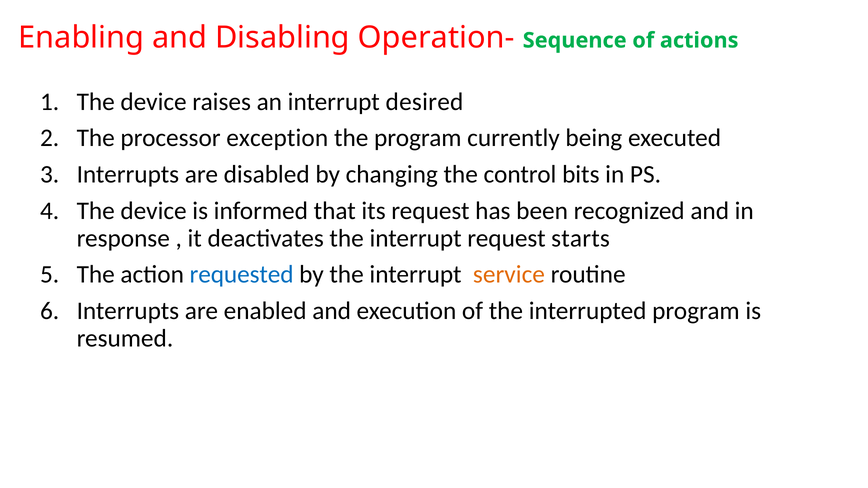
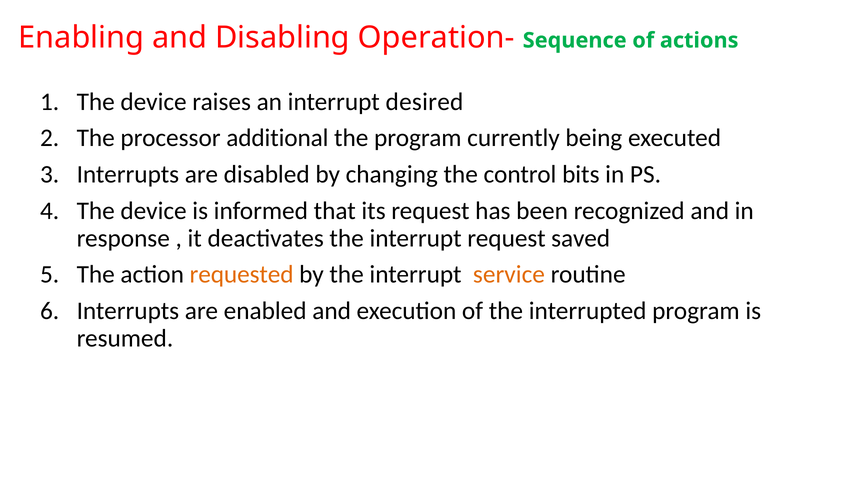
exception: exception -> additional
starts: starts -> saved
requested colour: blue -> orange
